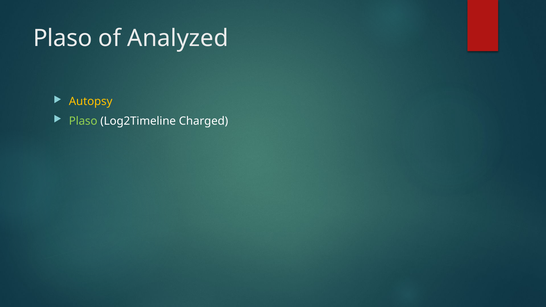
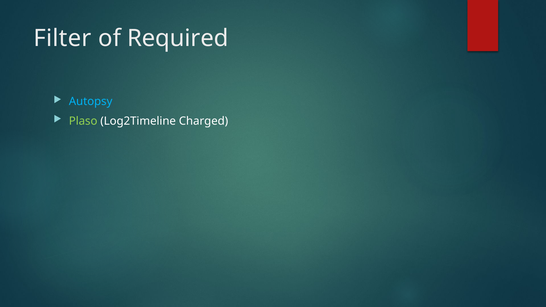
Plaso at (63, 38): Plaso -> Filter
Analyzed: Analyzed -> Required
Autopsy colour: yellow -> light blue
